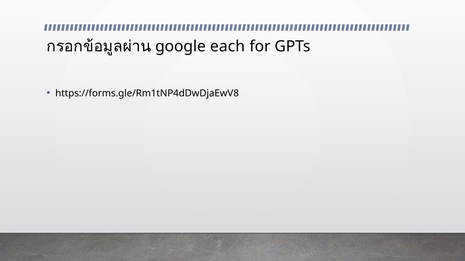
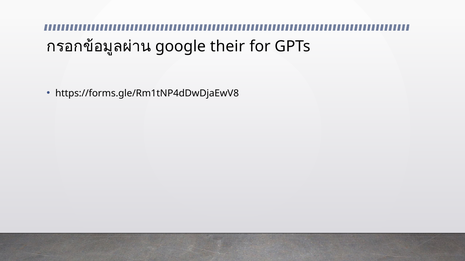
each: each -> their
